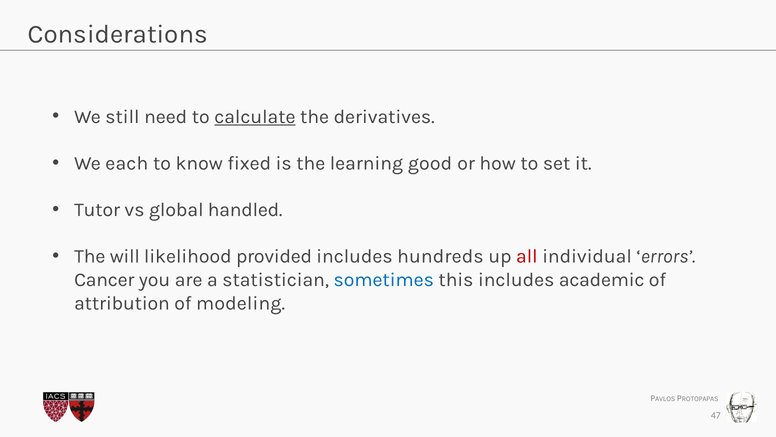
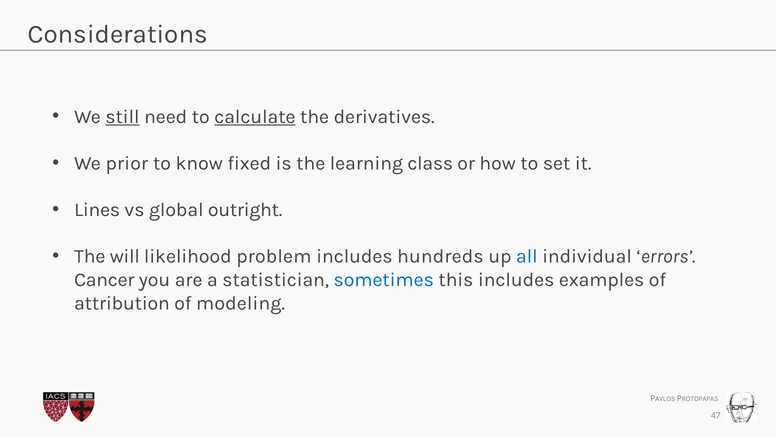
still underline: none -> present
each: each -> prior
good: good -> class
Tutor: Tutor -> Lines
handled: handled -> outright
provided: provided -> problem
all colour: red -> blue
academic: academic -> examples
